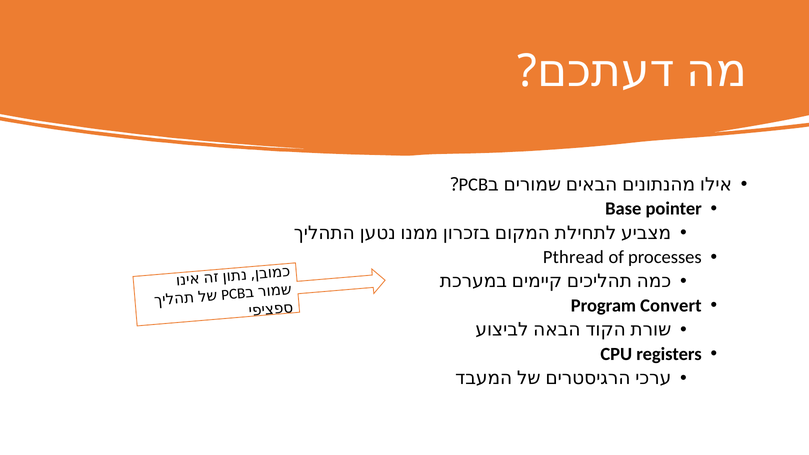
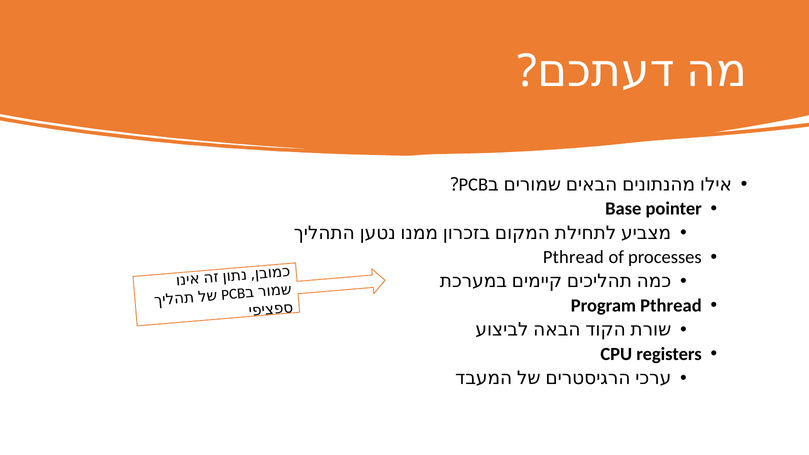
Program Convert: Convert -> Pthread
